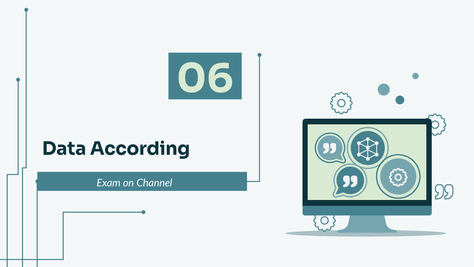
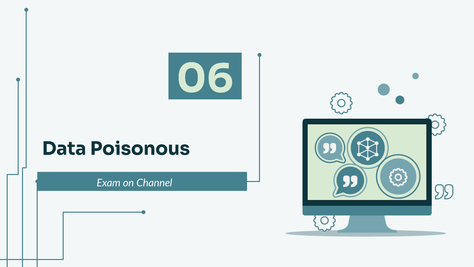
According: According -> Poisonous
